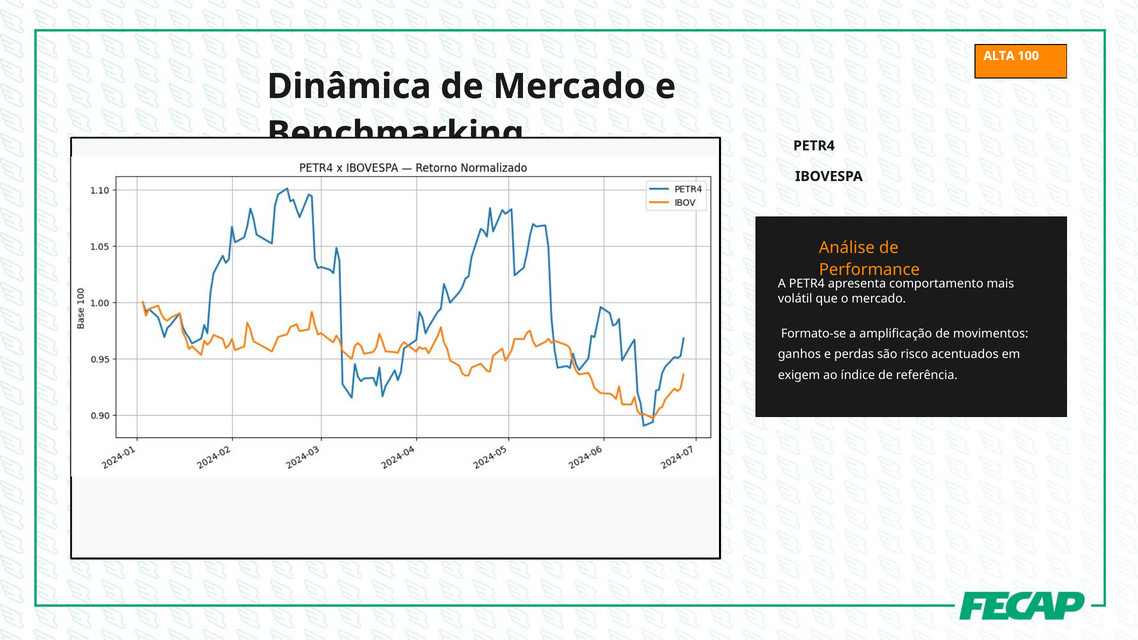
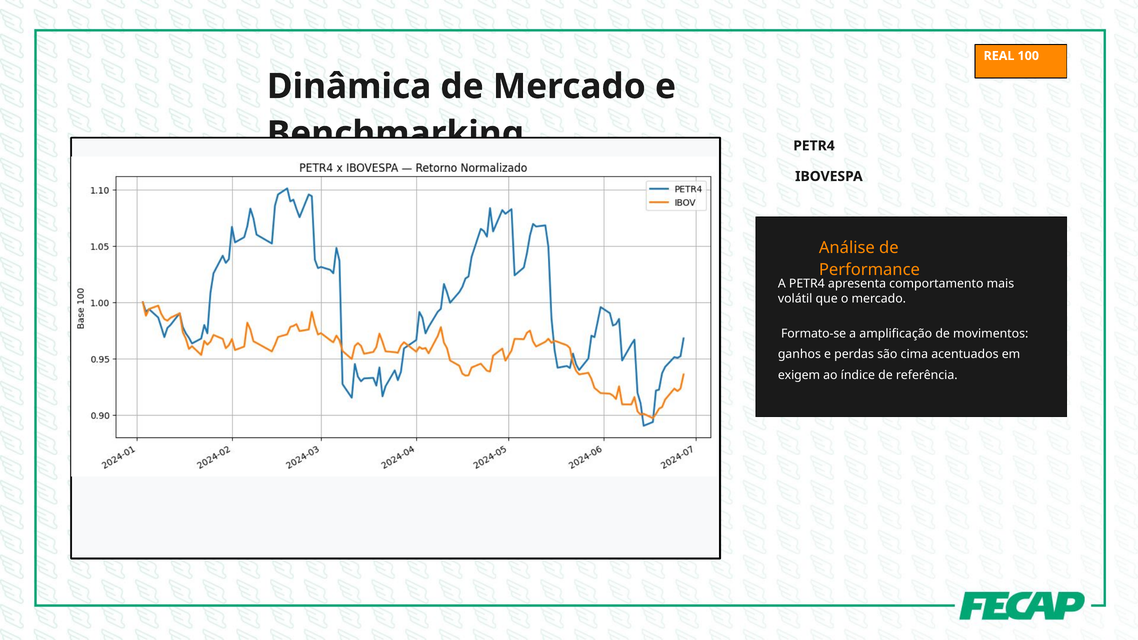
ALTA: ALTA -> REAL
risco: risco -> cima
